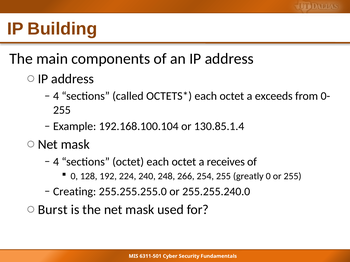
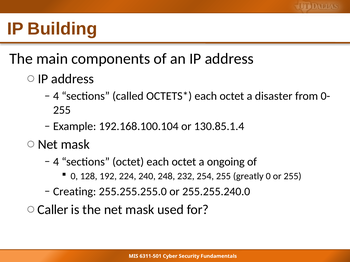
exceeds: exceeds -> disaster
receives: receives -> ongoing
266: 266 -> 232
Burst: Burst -> Caller
